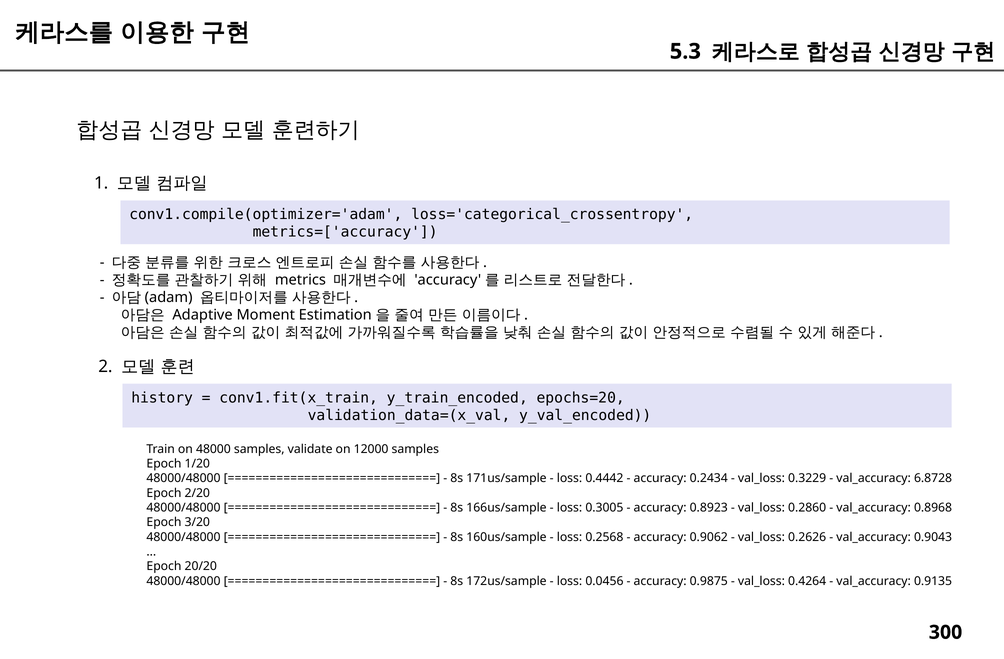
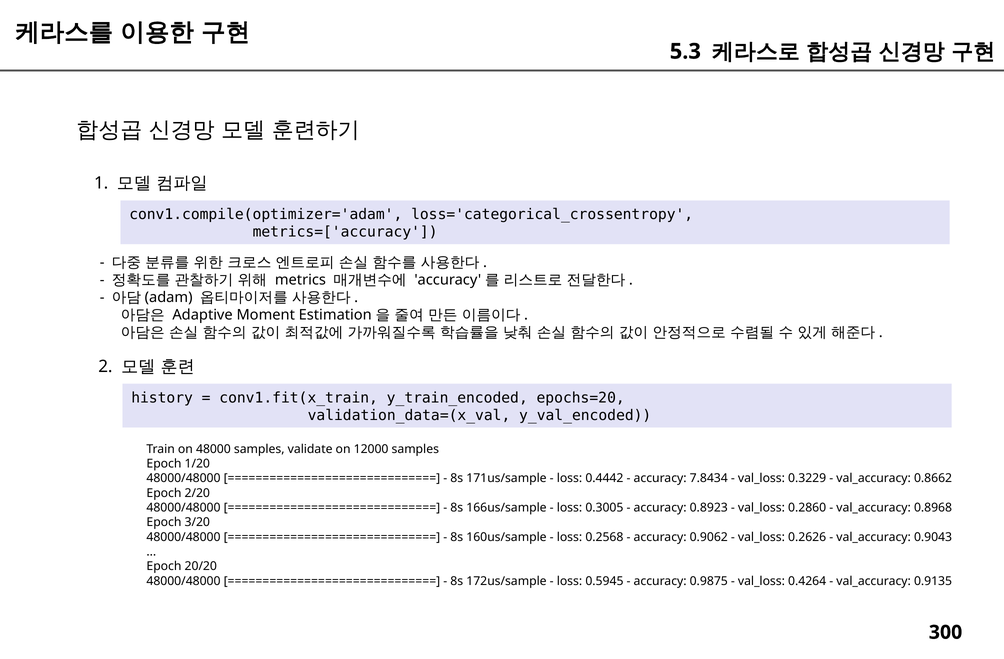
0.2434: 0.2434 -> 7.8434
6.8728: 6.8728 -> 0.8662
0.0456: 0.0456 -> 0.5945
